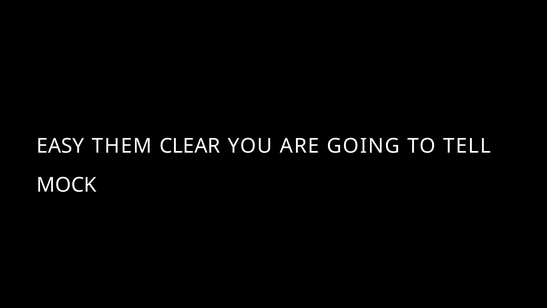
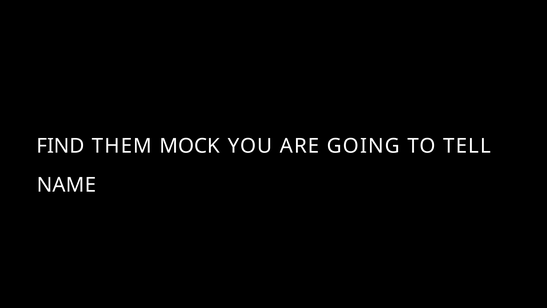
EASY: EASY -> FIND
CLEAR: CLEAR -> MOCK
MOCK: MOCK -> NAME
